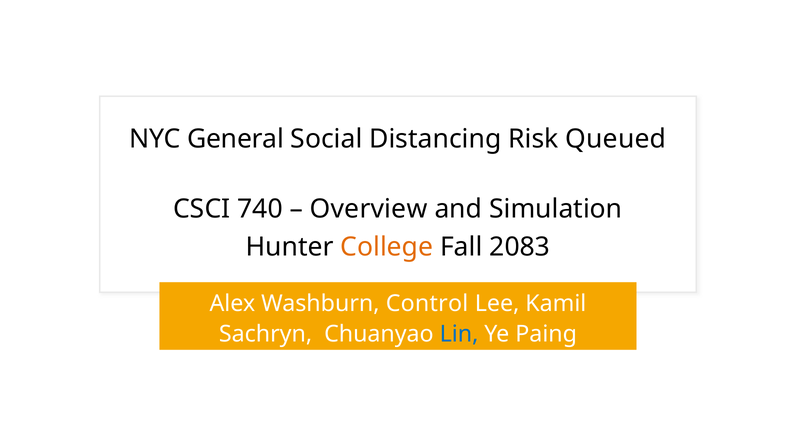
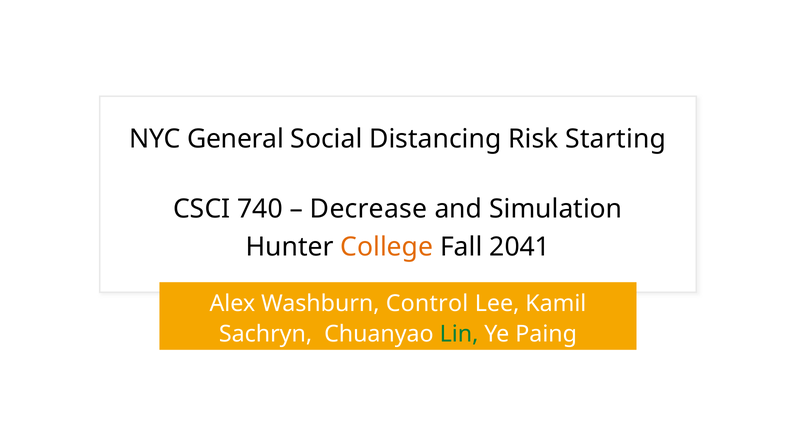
Queued: Queued -> Starting
Overview: Overview -> Decrease
2083: 2083 -> 2041
Lin colour: blue -> green
